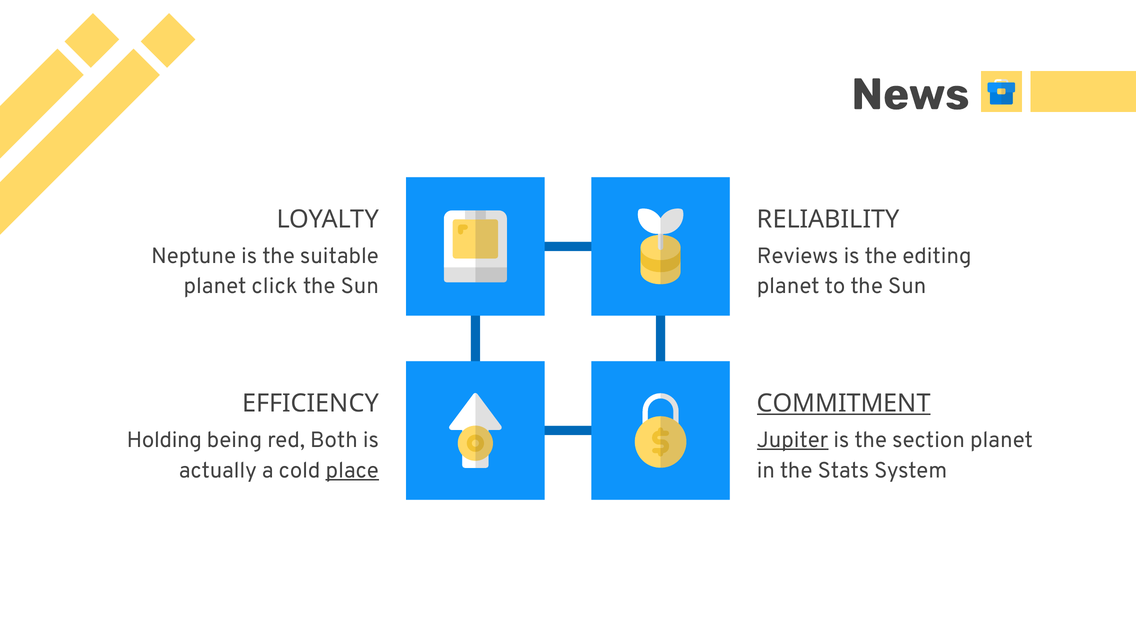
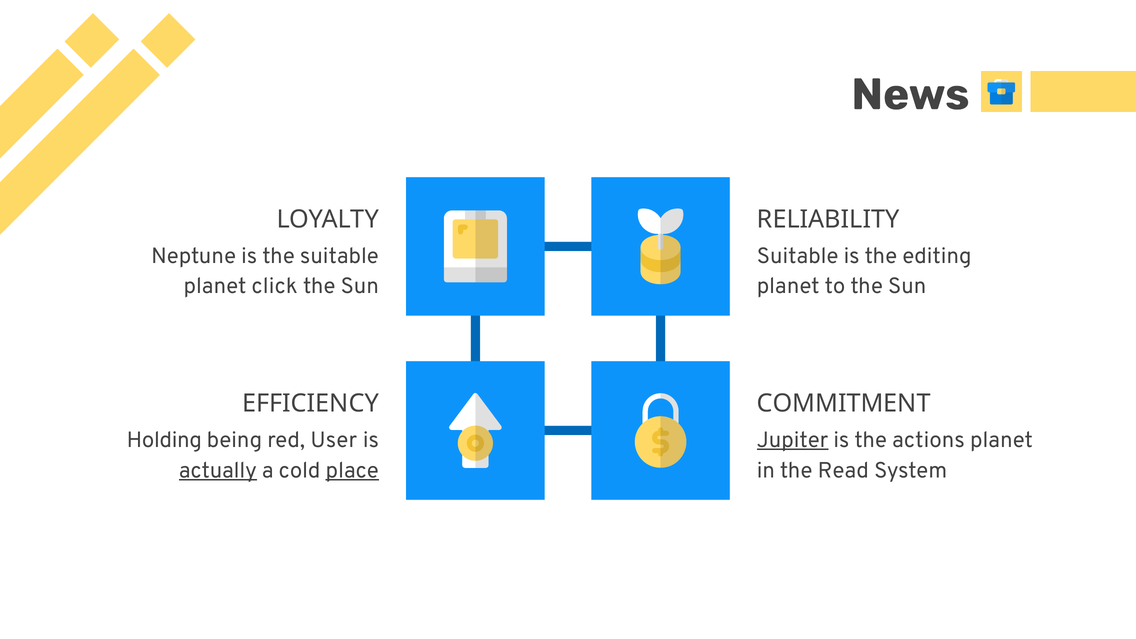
Reviews at (798, 256): Reviews -> Suitable
COMMITMENT underline: present -> none
Both: Both -> User
section: section -> actions
actually underline: none -> present
Stats: Stats -> Read
